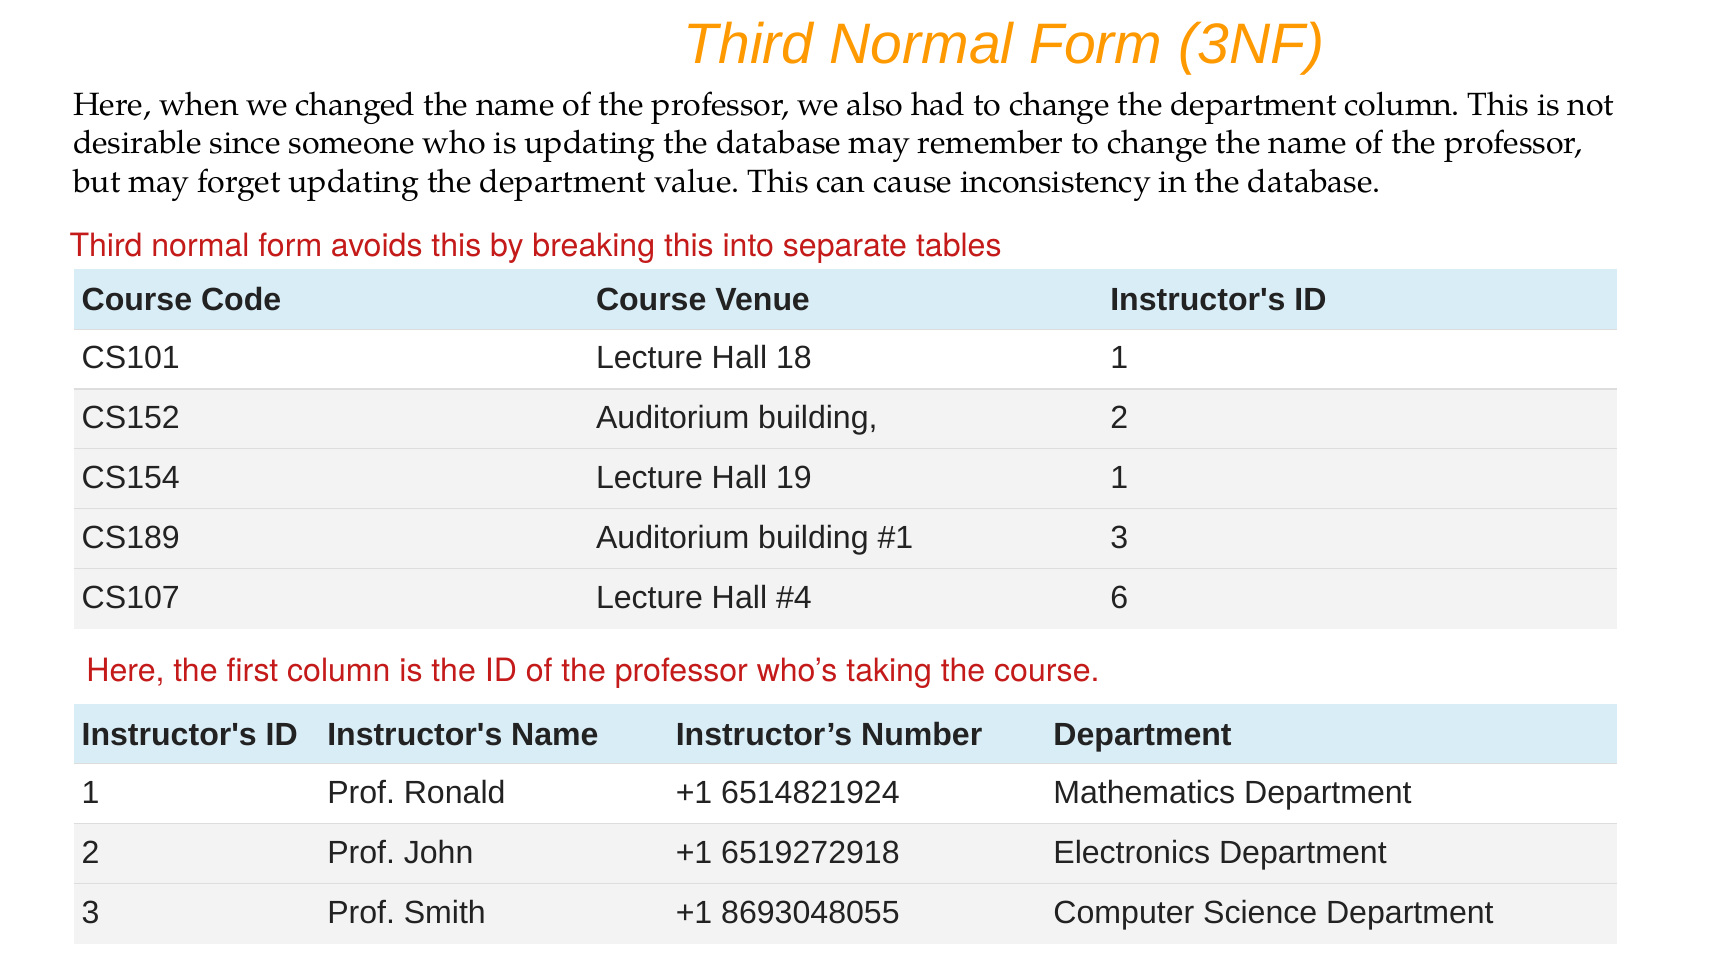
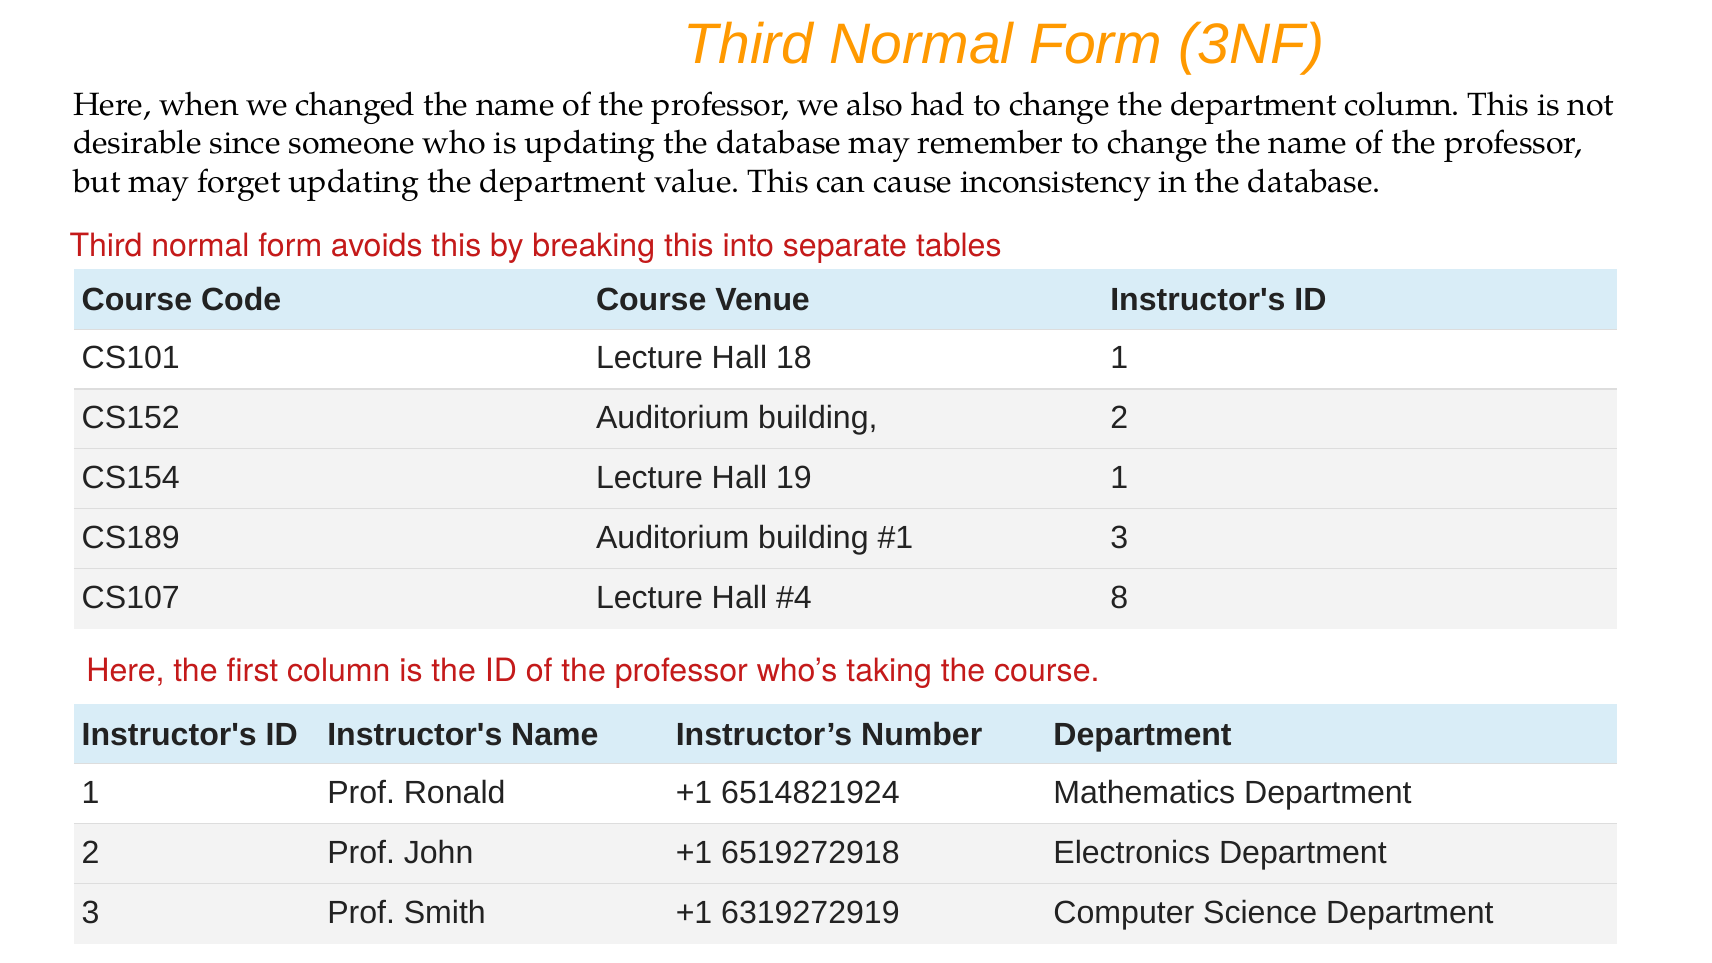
6: 6 -> 8
8693048055: 8693048055 -> 6319272919
